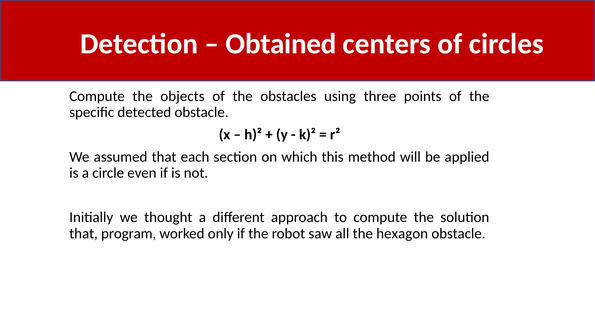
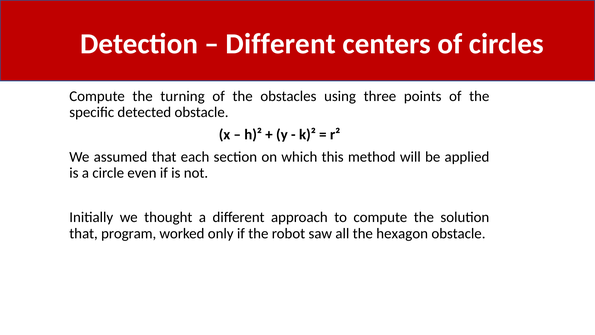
Obtained at (281, 44): Obtained -> Different
objects: objects -> turning
